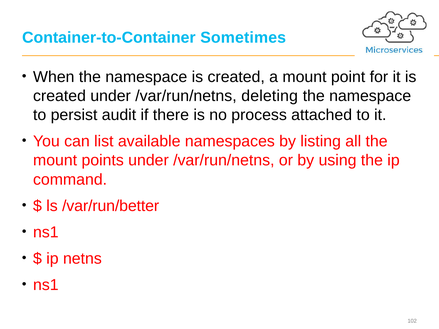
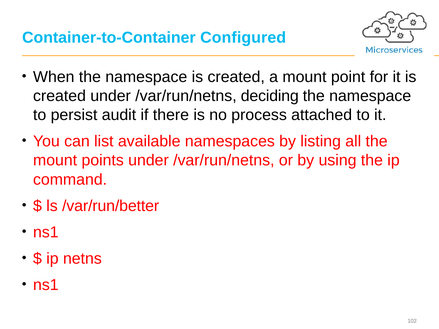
Sometimes: Sometimes -> Configured
deleting: deleting -> deciding
